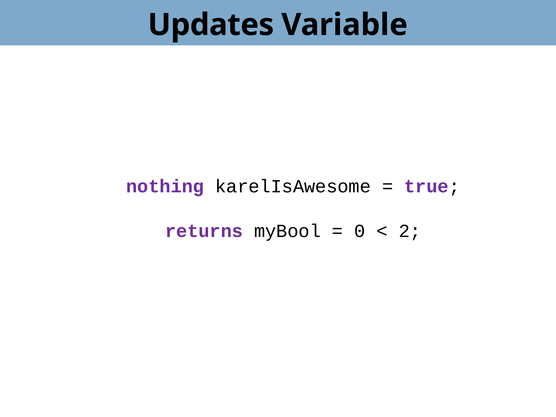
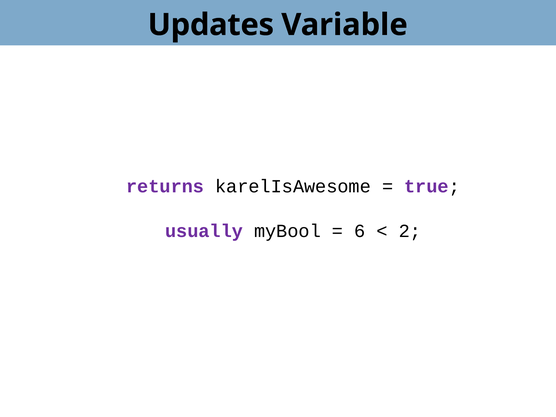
nothing: nothing -> returns
returns: returns -> usually
0: 0 -> 6
